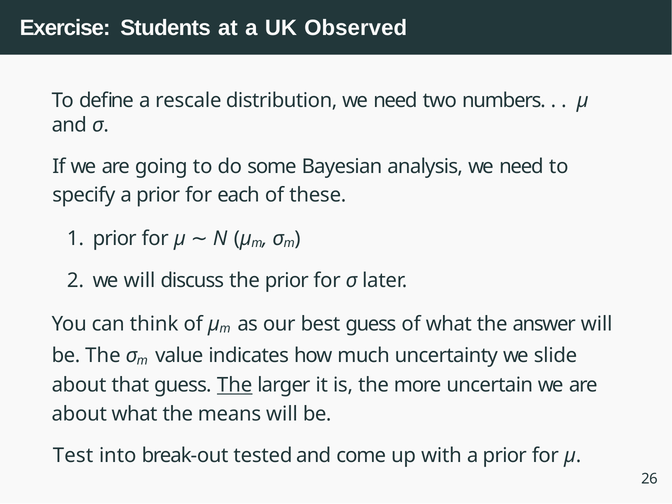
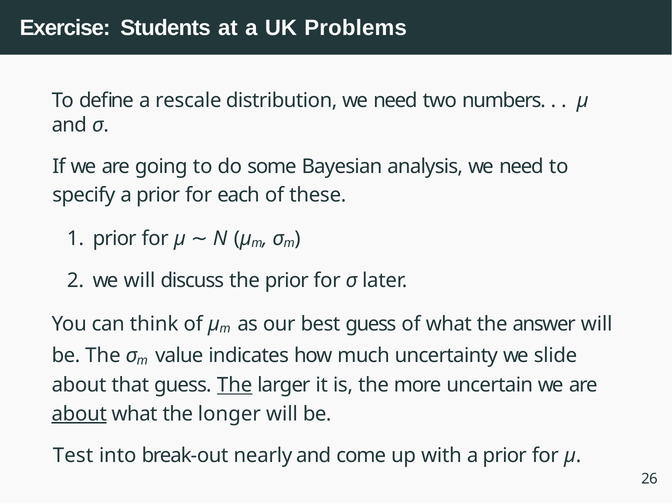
Observed: Observed -> Problems
about at (79, 414) underline: none -> present
means: means -> longer
tested: tested -> nearly
